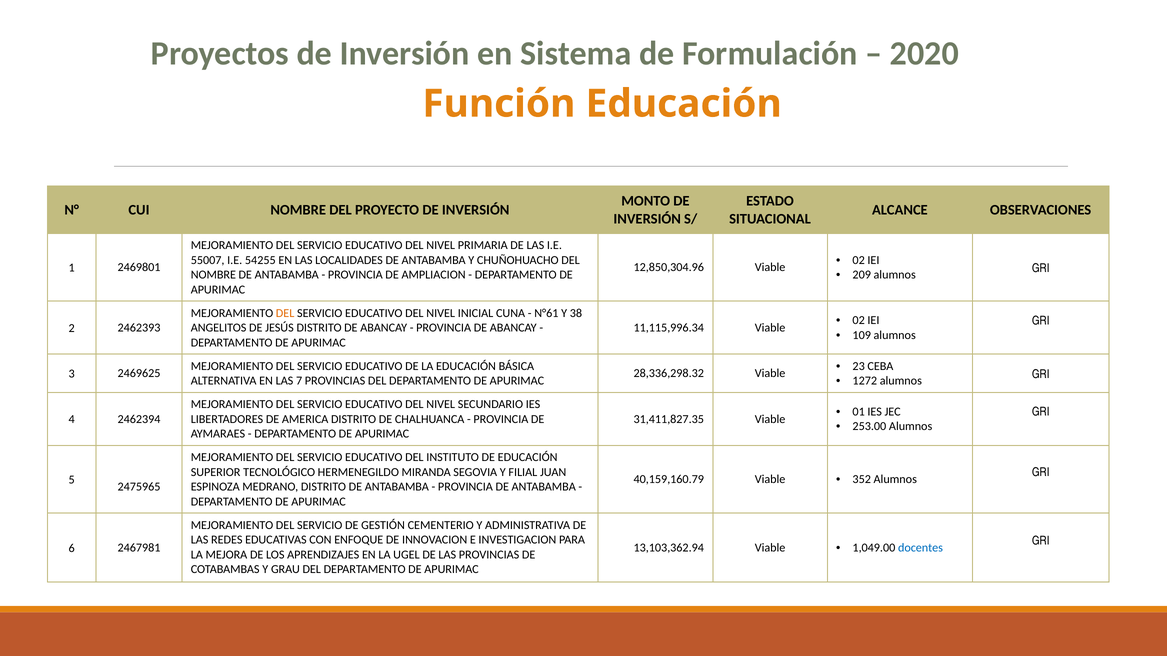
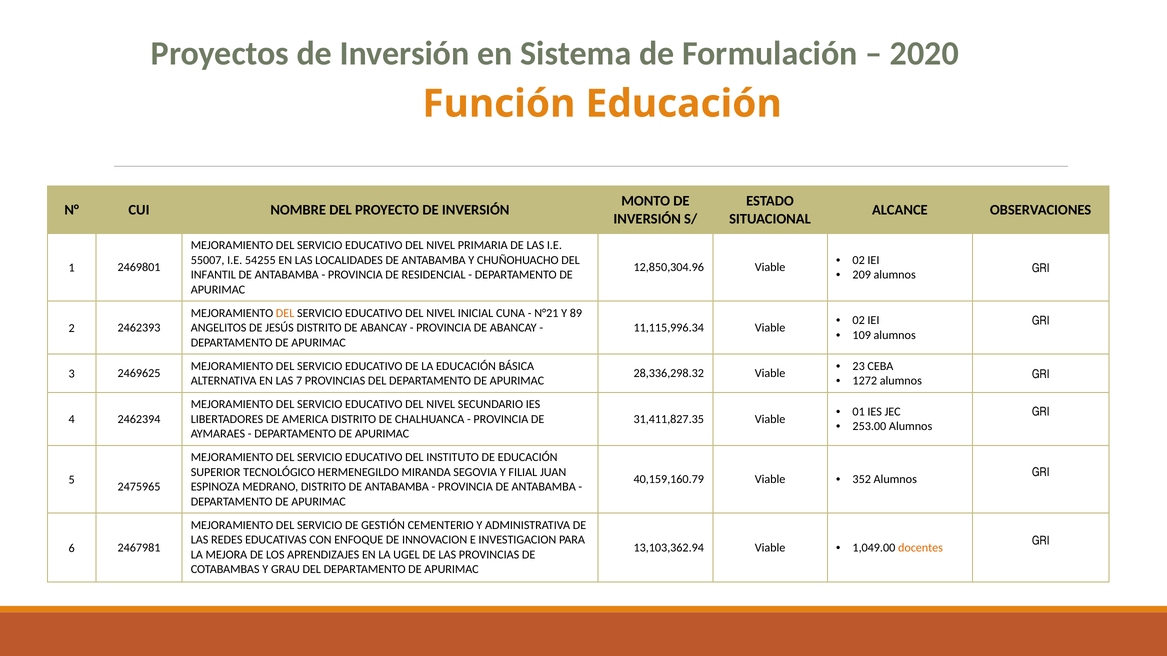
NOMBRE at (213, 275): NOMBRE -> INFANTIL
AMPLIACION: AMPLIACION -> RESIDENCIAL
N°61: N°61 -> N°21
38: 38 -> 89
docentes colour: blue -> orange
